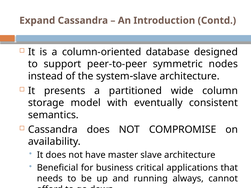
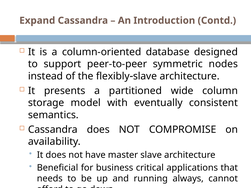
system: system -> flexibly
